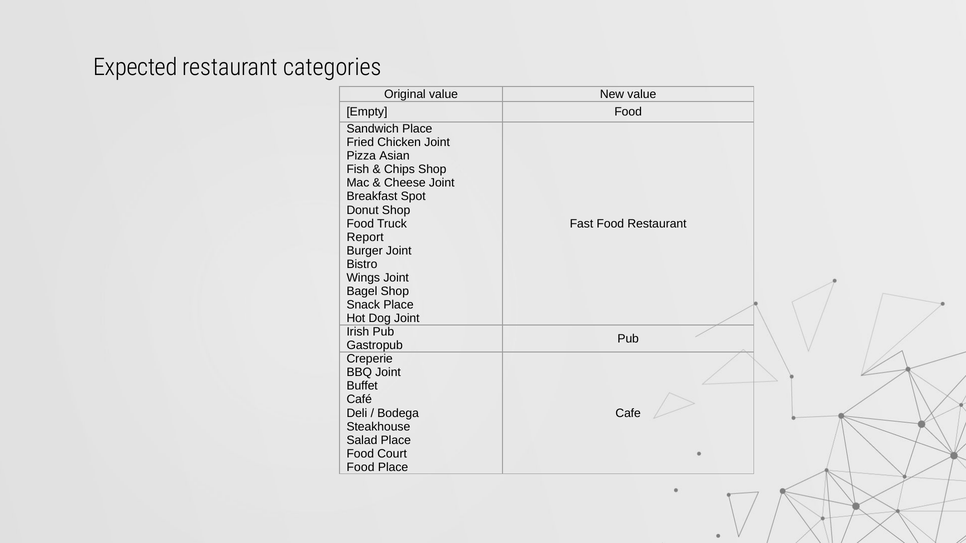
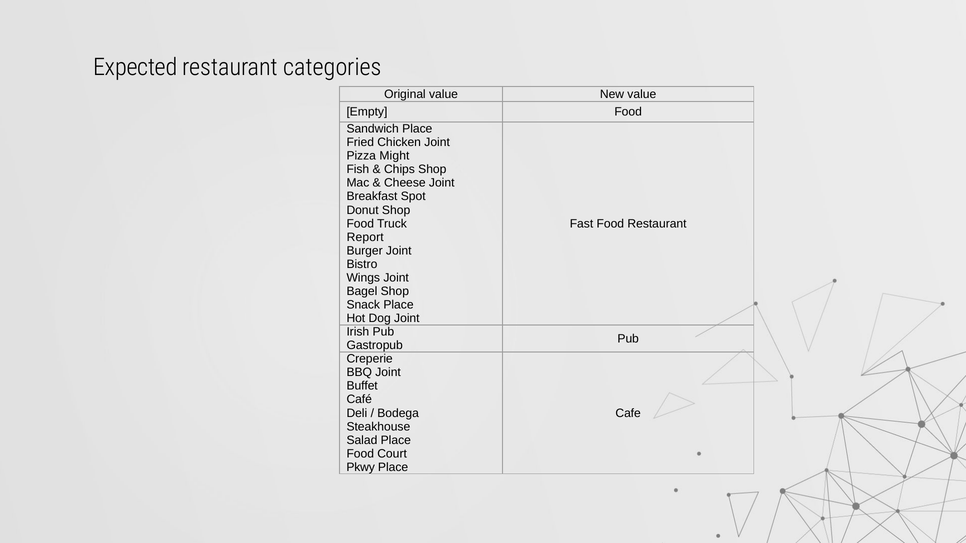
Asian: Asian -> Might
Food at (361, 467): Food -> Pkwy
